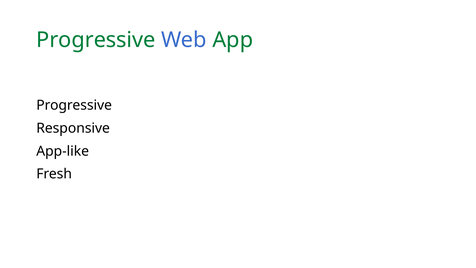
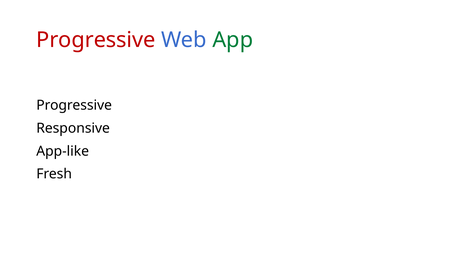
Progressive at (96, 40) colour: green -> red
